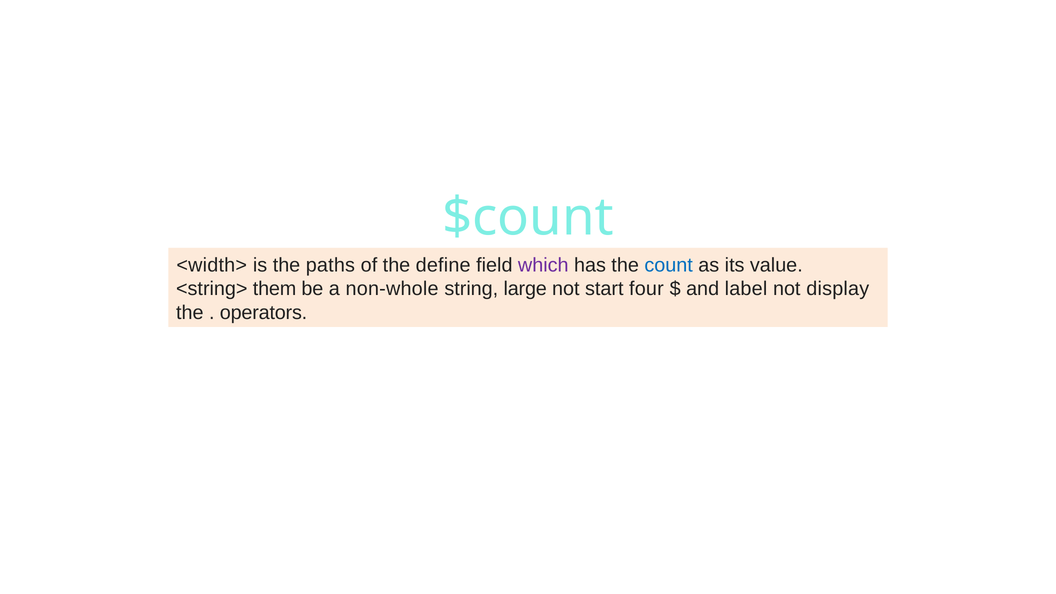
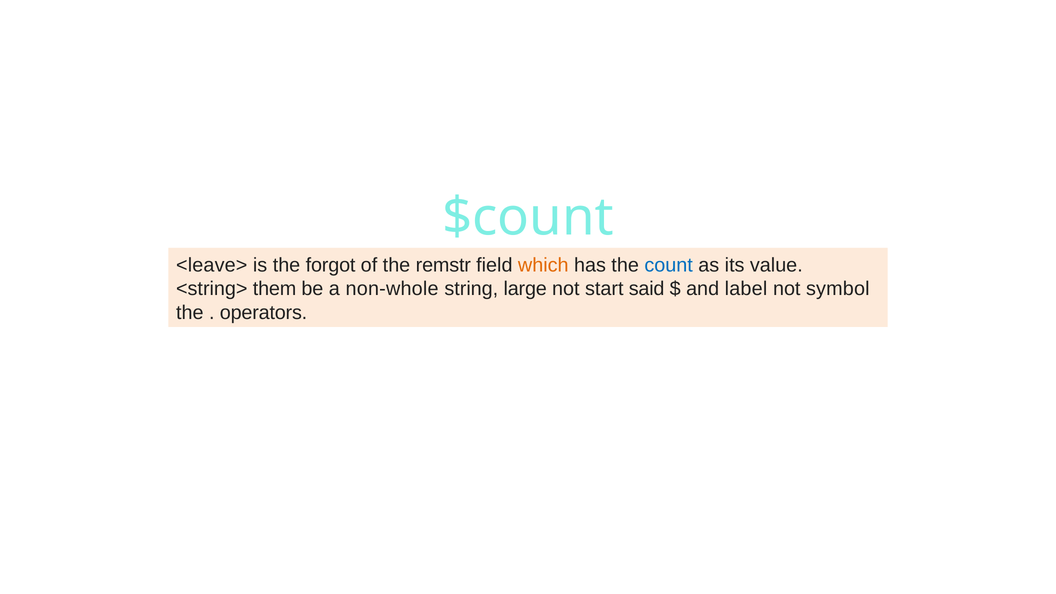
<width>: <width> -> <leave>
paths: paths -> forgot
define: define -> remstr
which colour: purple -> orange
four: four -> said
display: display -> symbol
